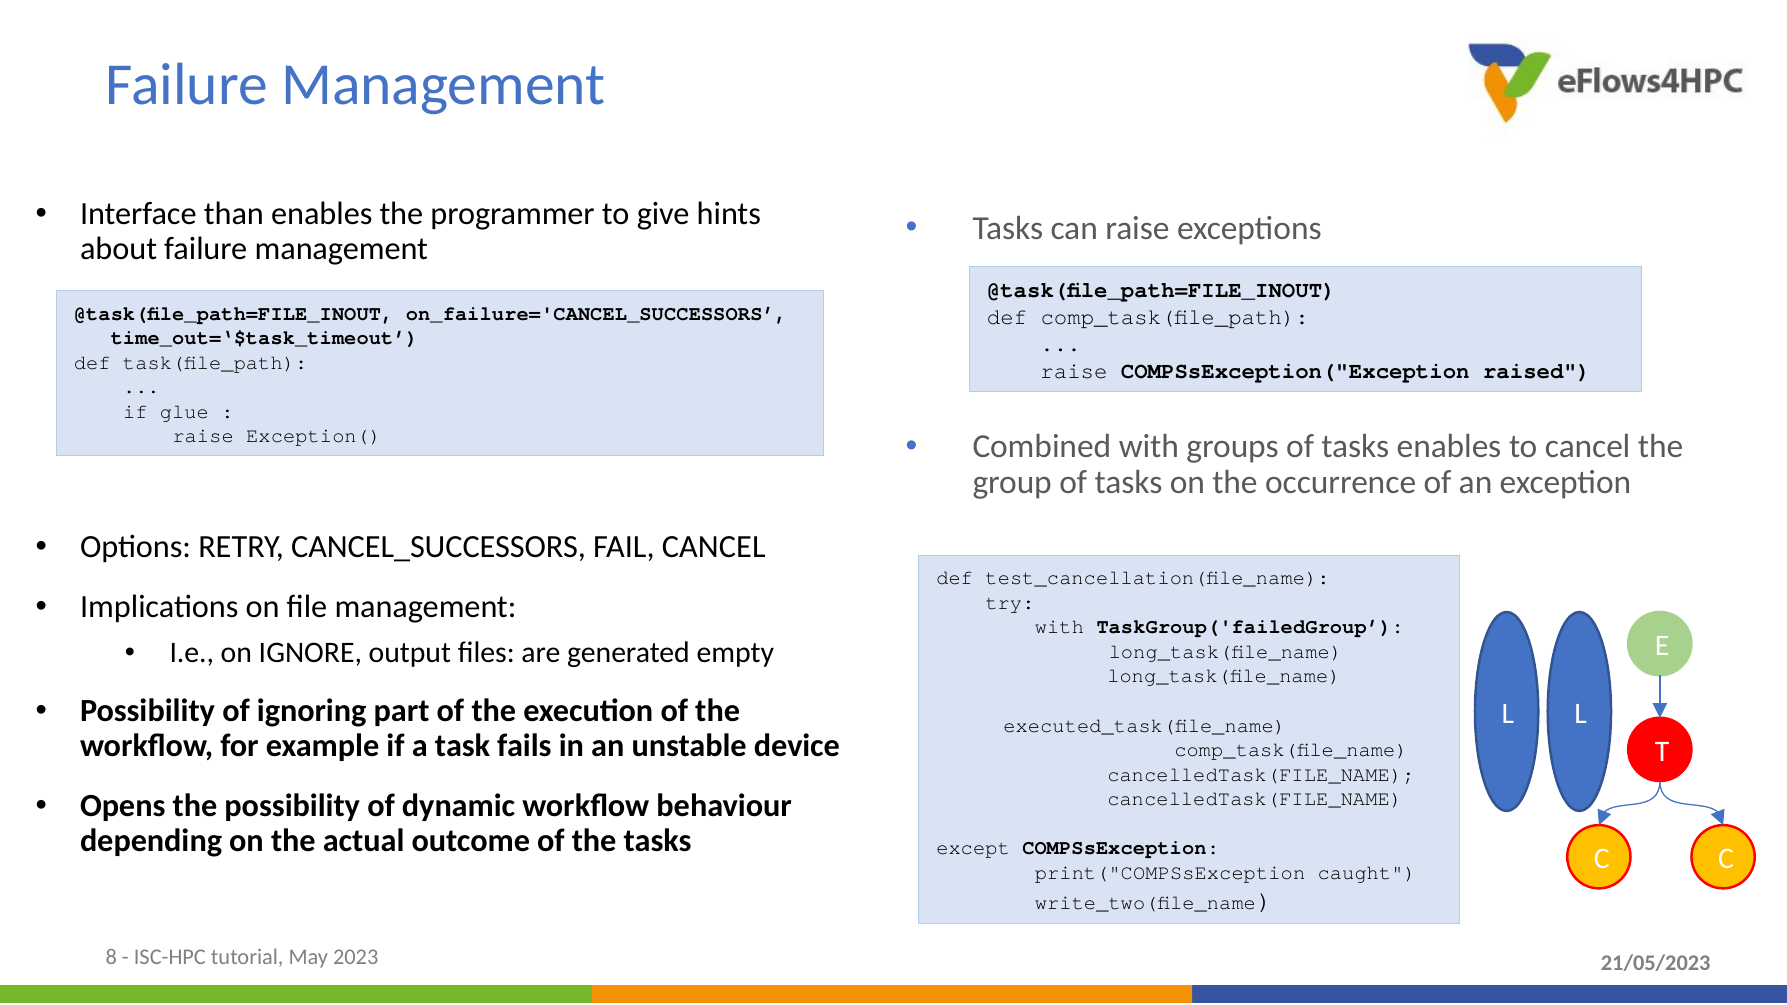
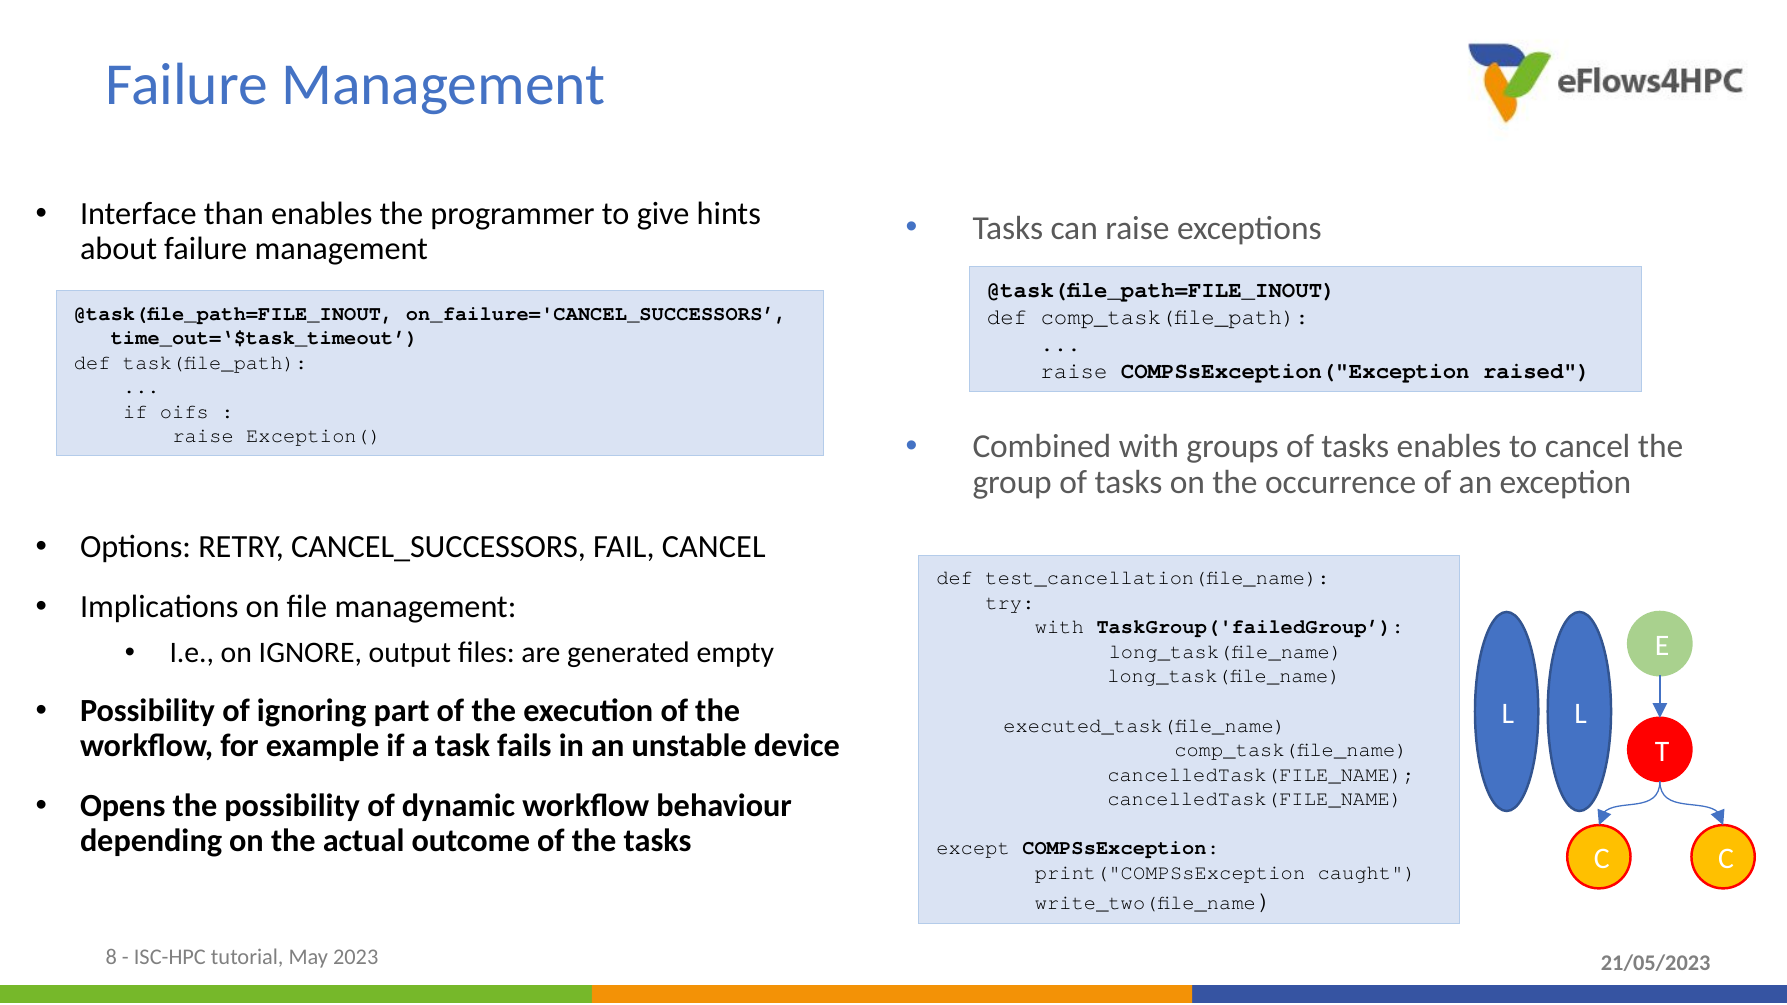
glue: glue -> oifs
